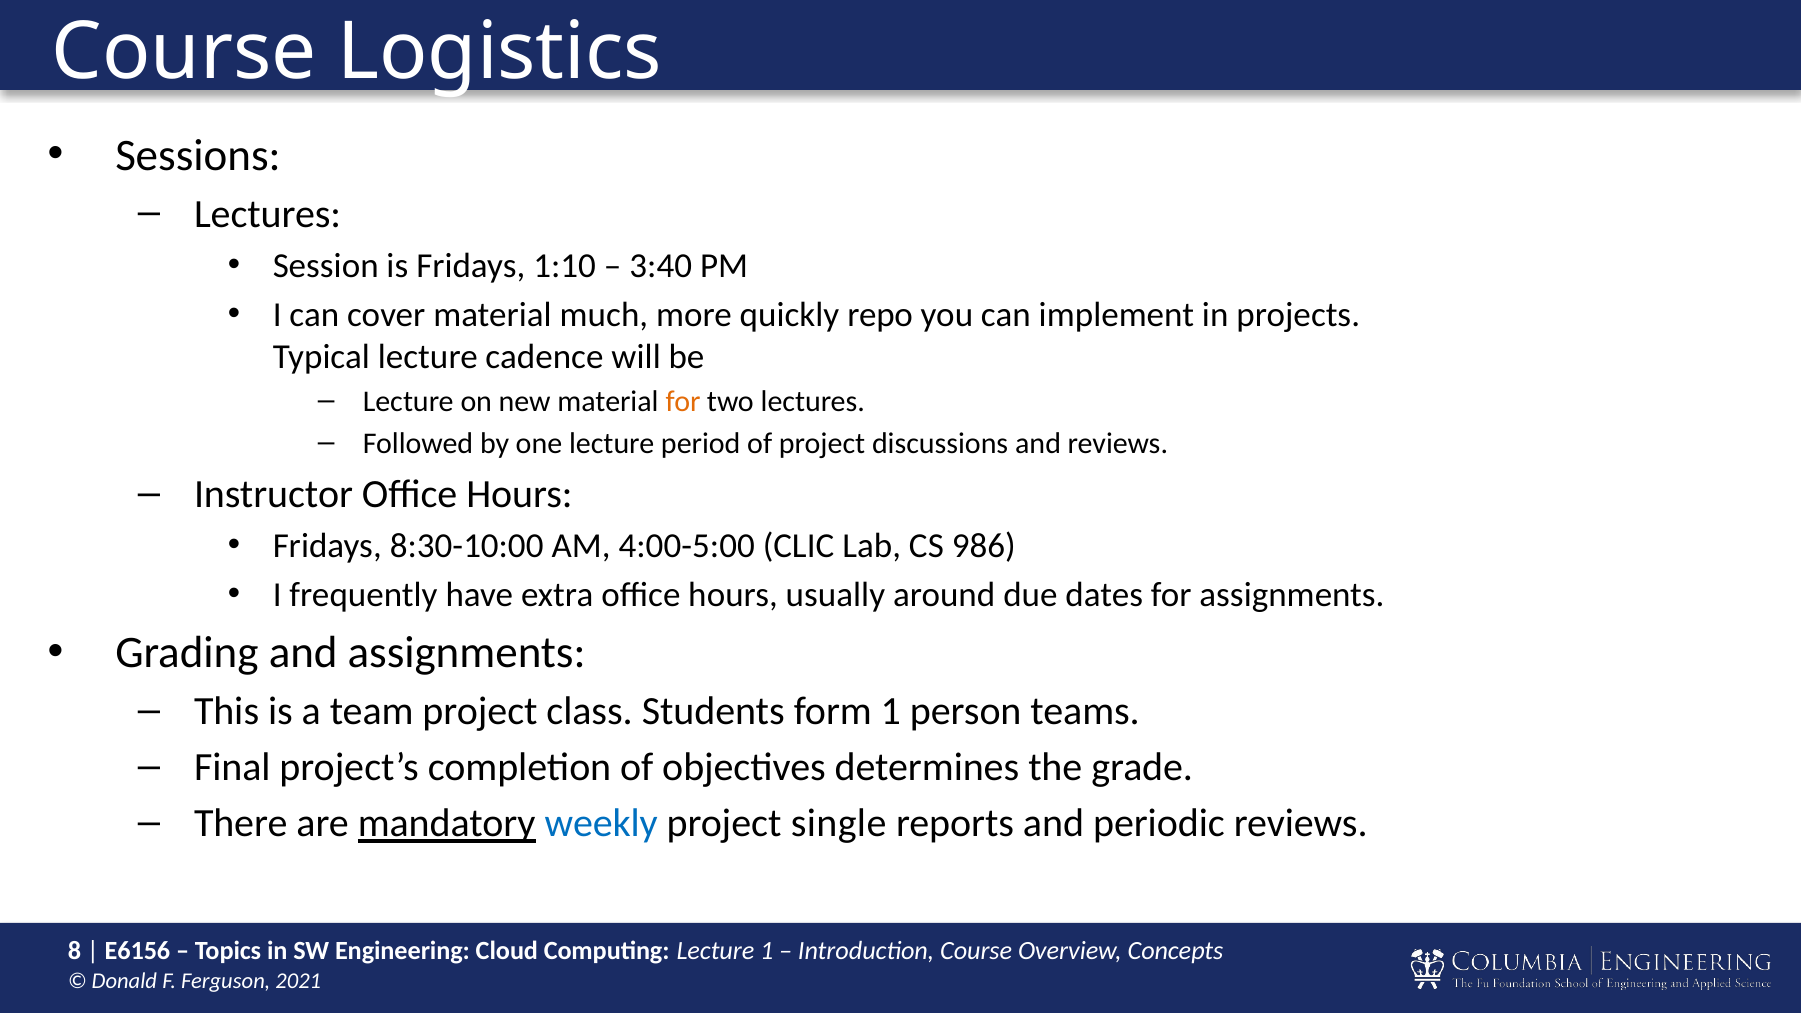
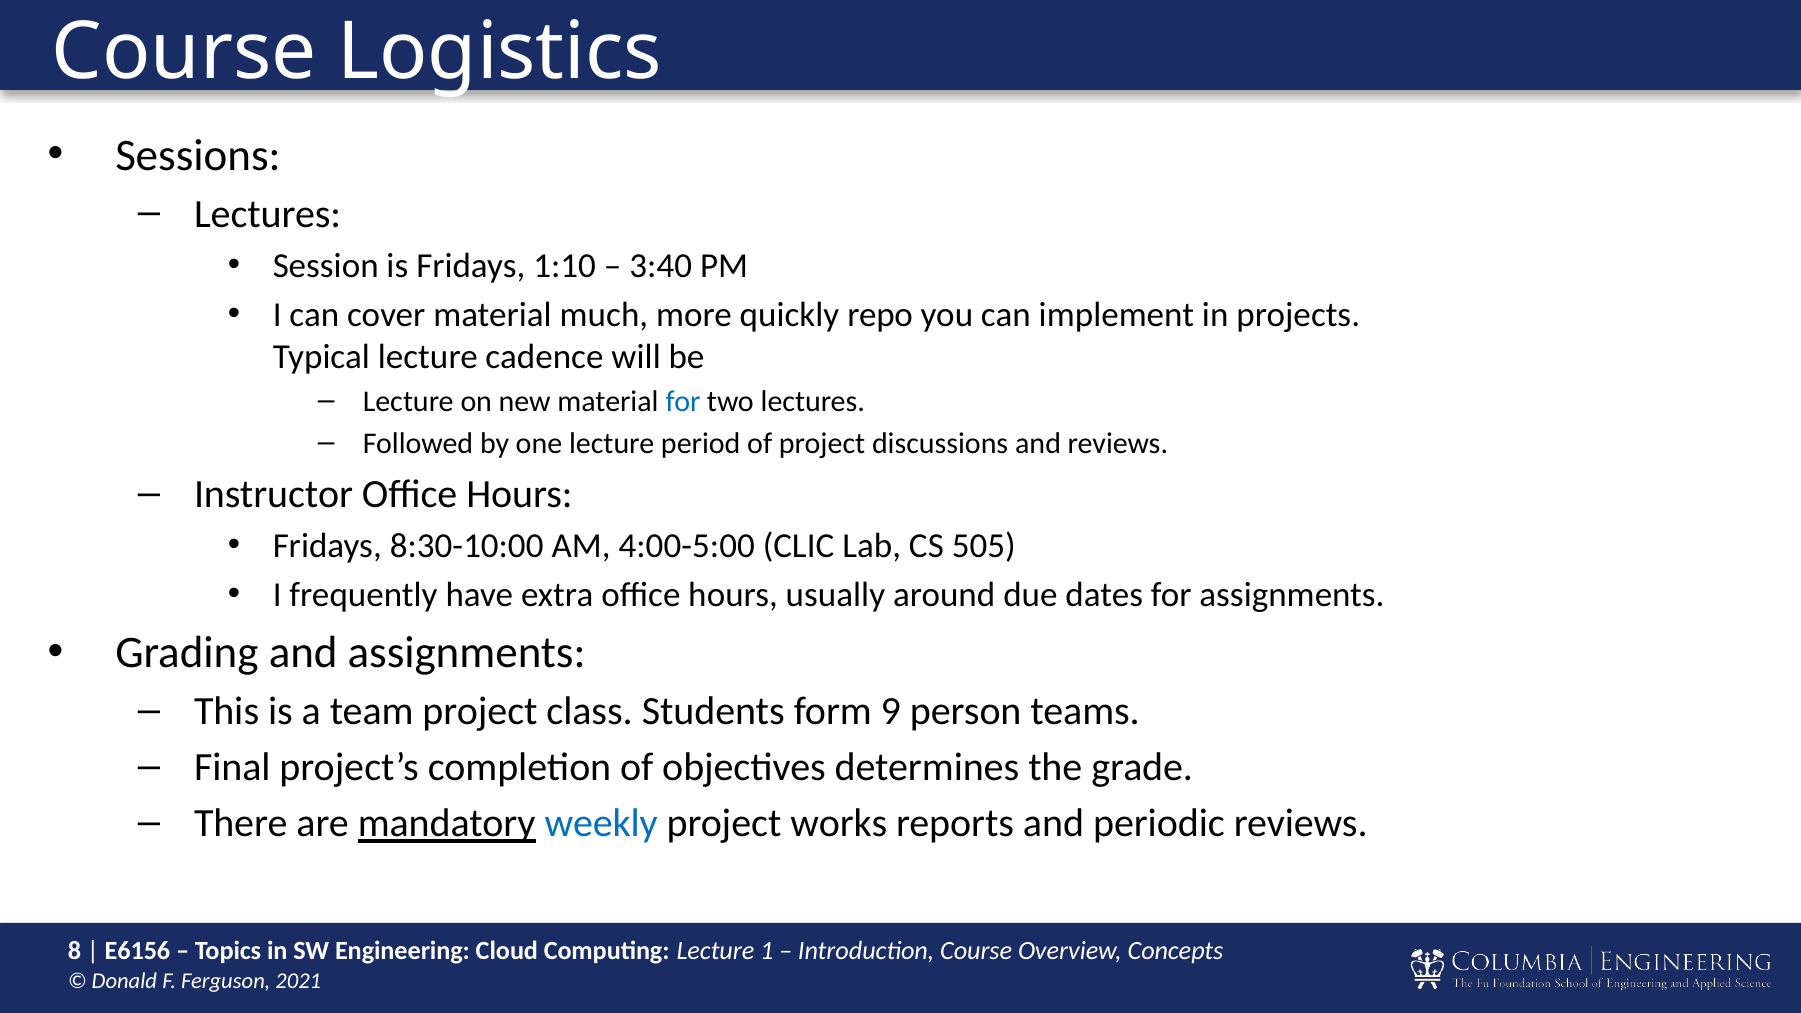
for at (683, 401) colour: orange -> blue
986: 986 -> 505
form 1: 1 -> 9
single: single -> works
